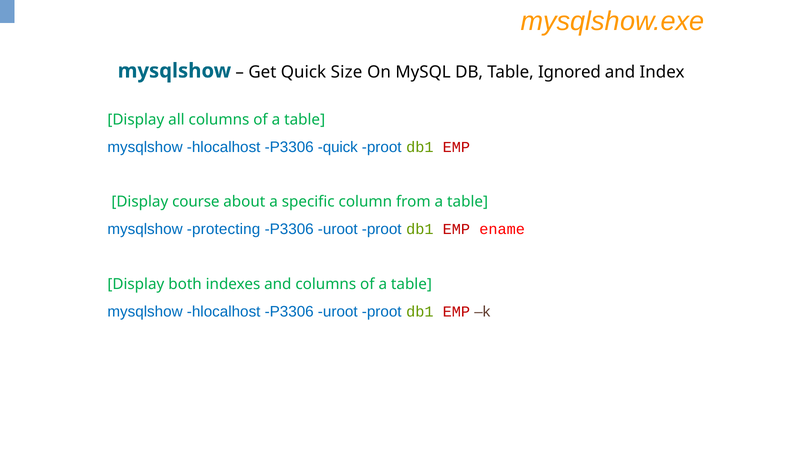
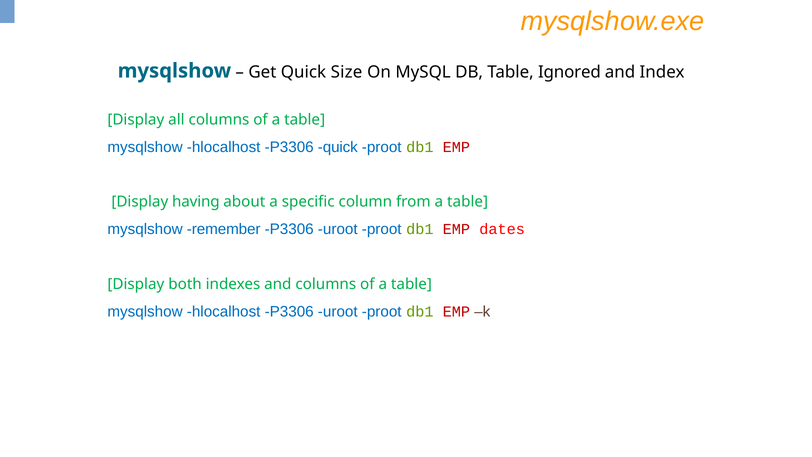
course: course -> having
protecting: protecting -> remember
ename: ename -> dates
